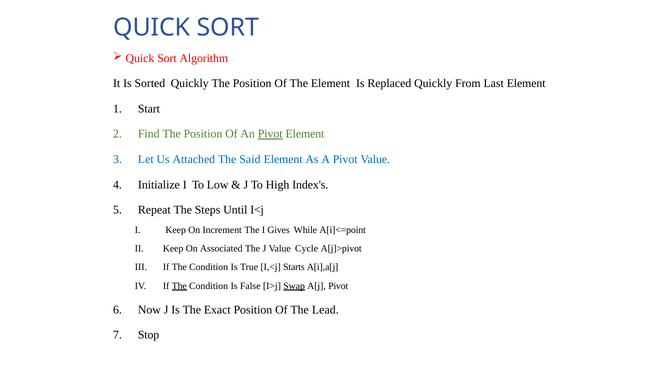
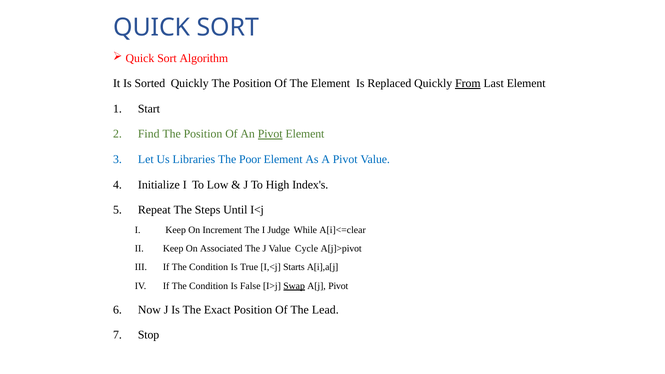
From underline: none -> present
Attached: Attached -> Libraries
Said: Said -> Poor
Gives: Gives -> Judge
A[i]<=point: A[i]<=point -> A[i]<=clear
The at (179, 286) underline: present -> none
